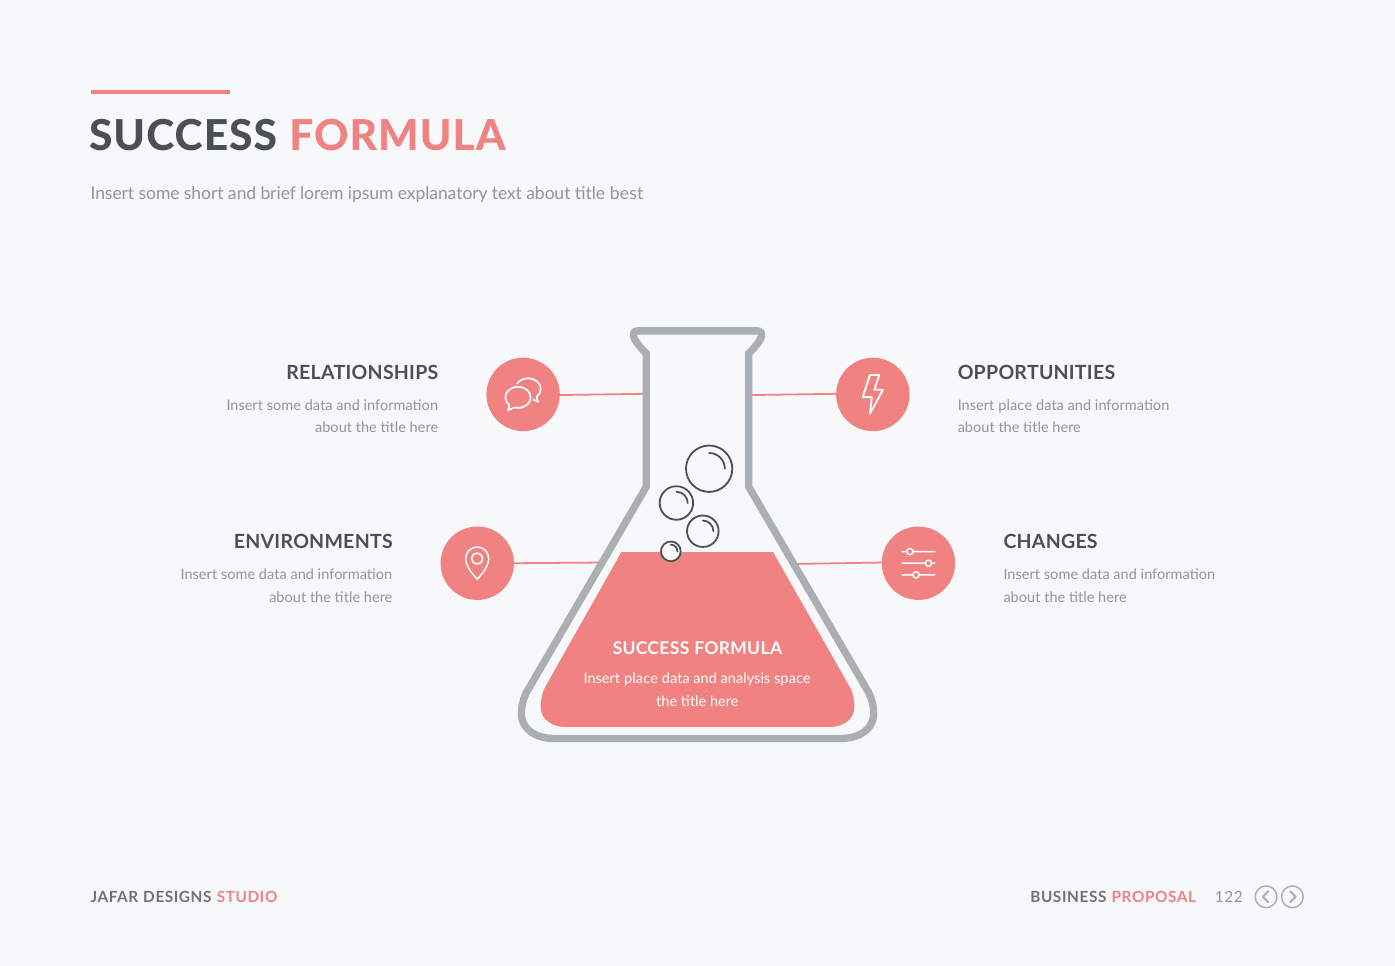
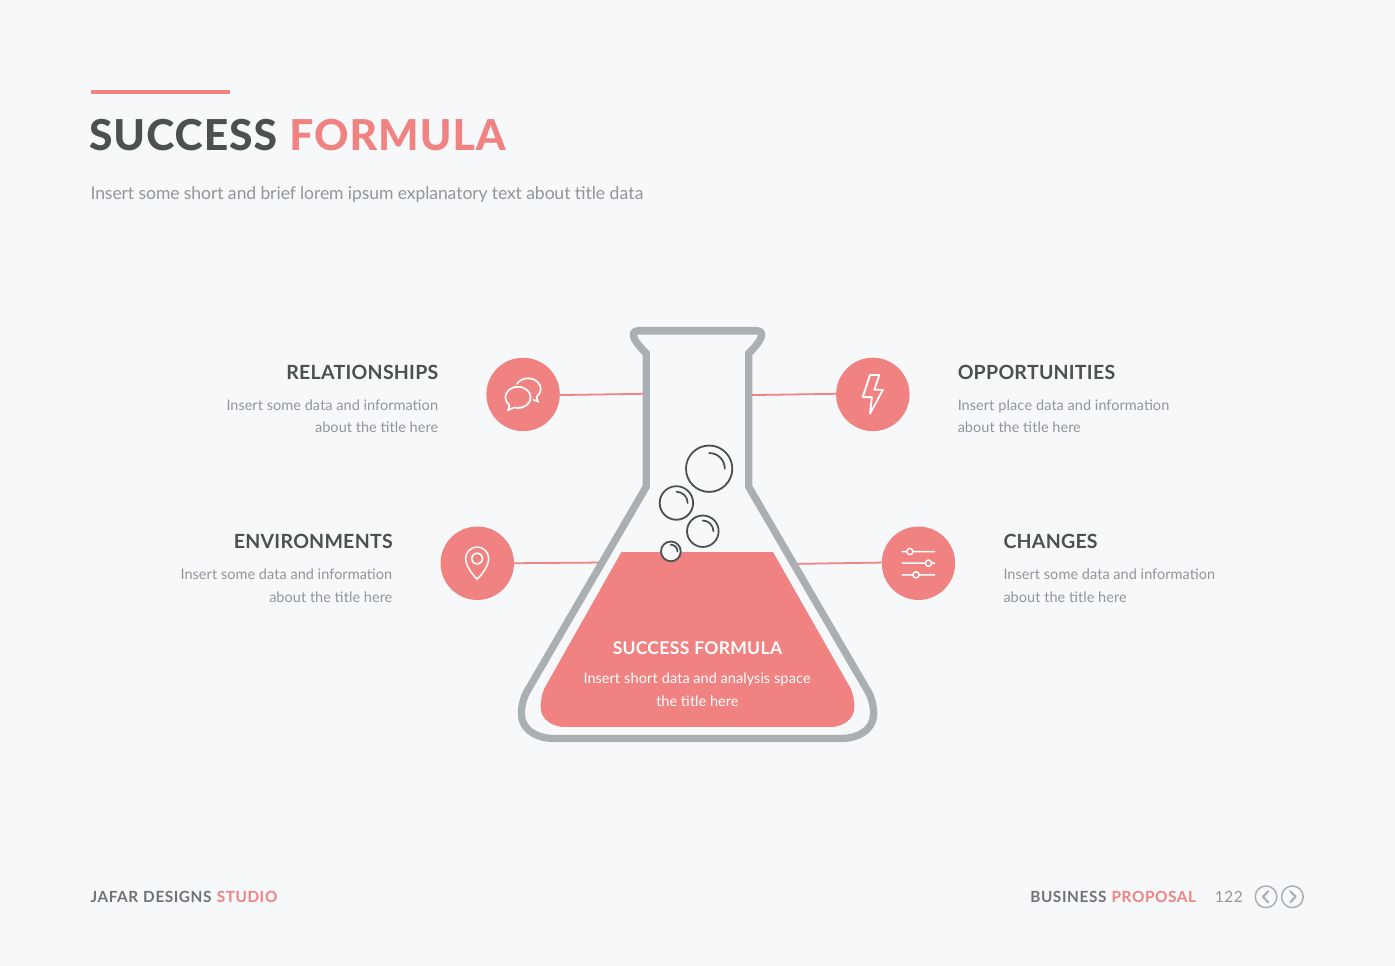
title best: best -> data
place at (641, 679): place -> short
